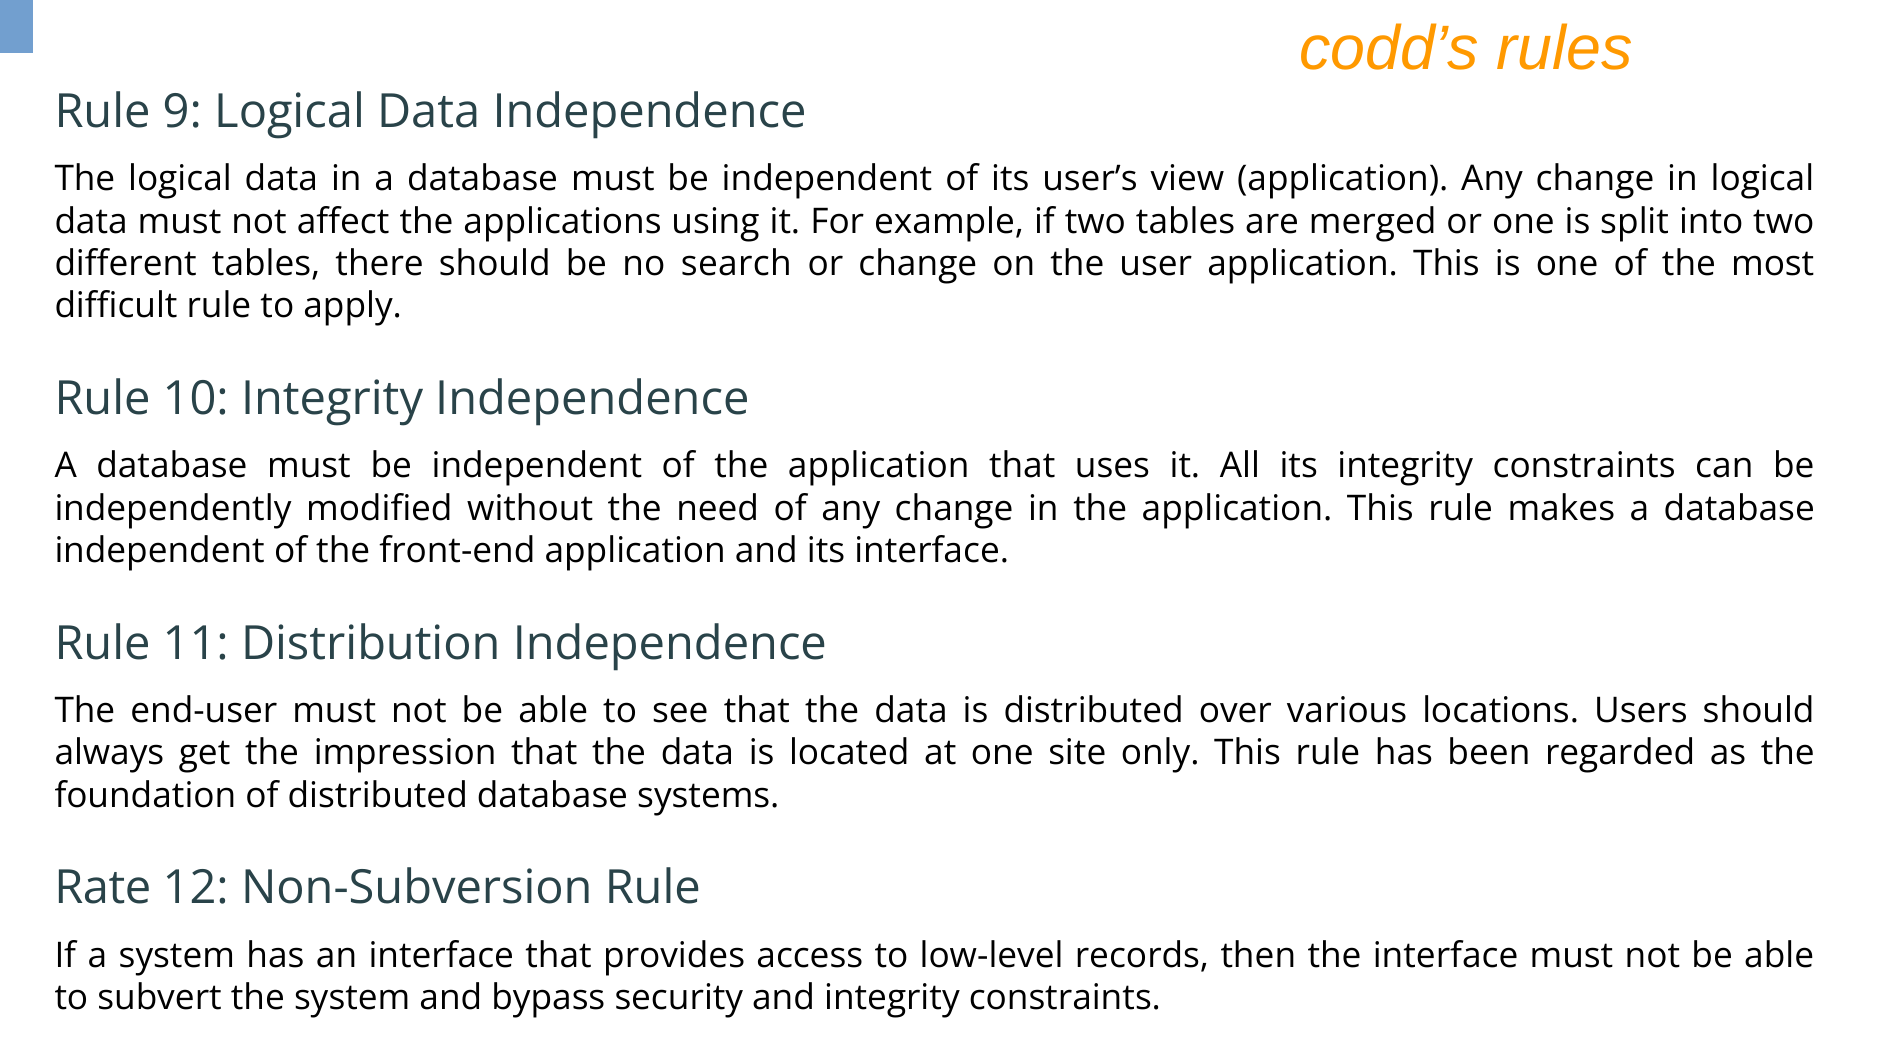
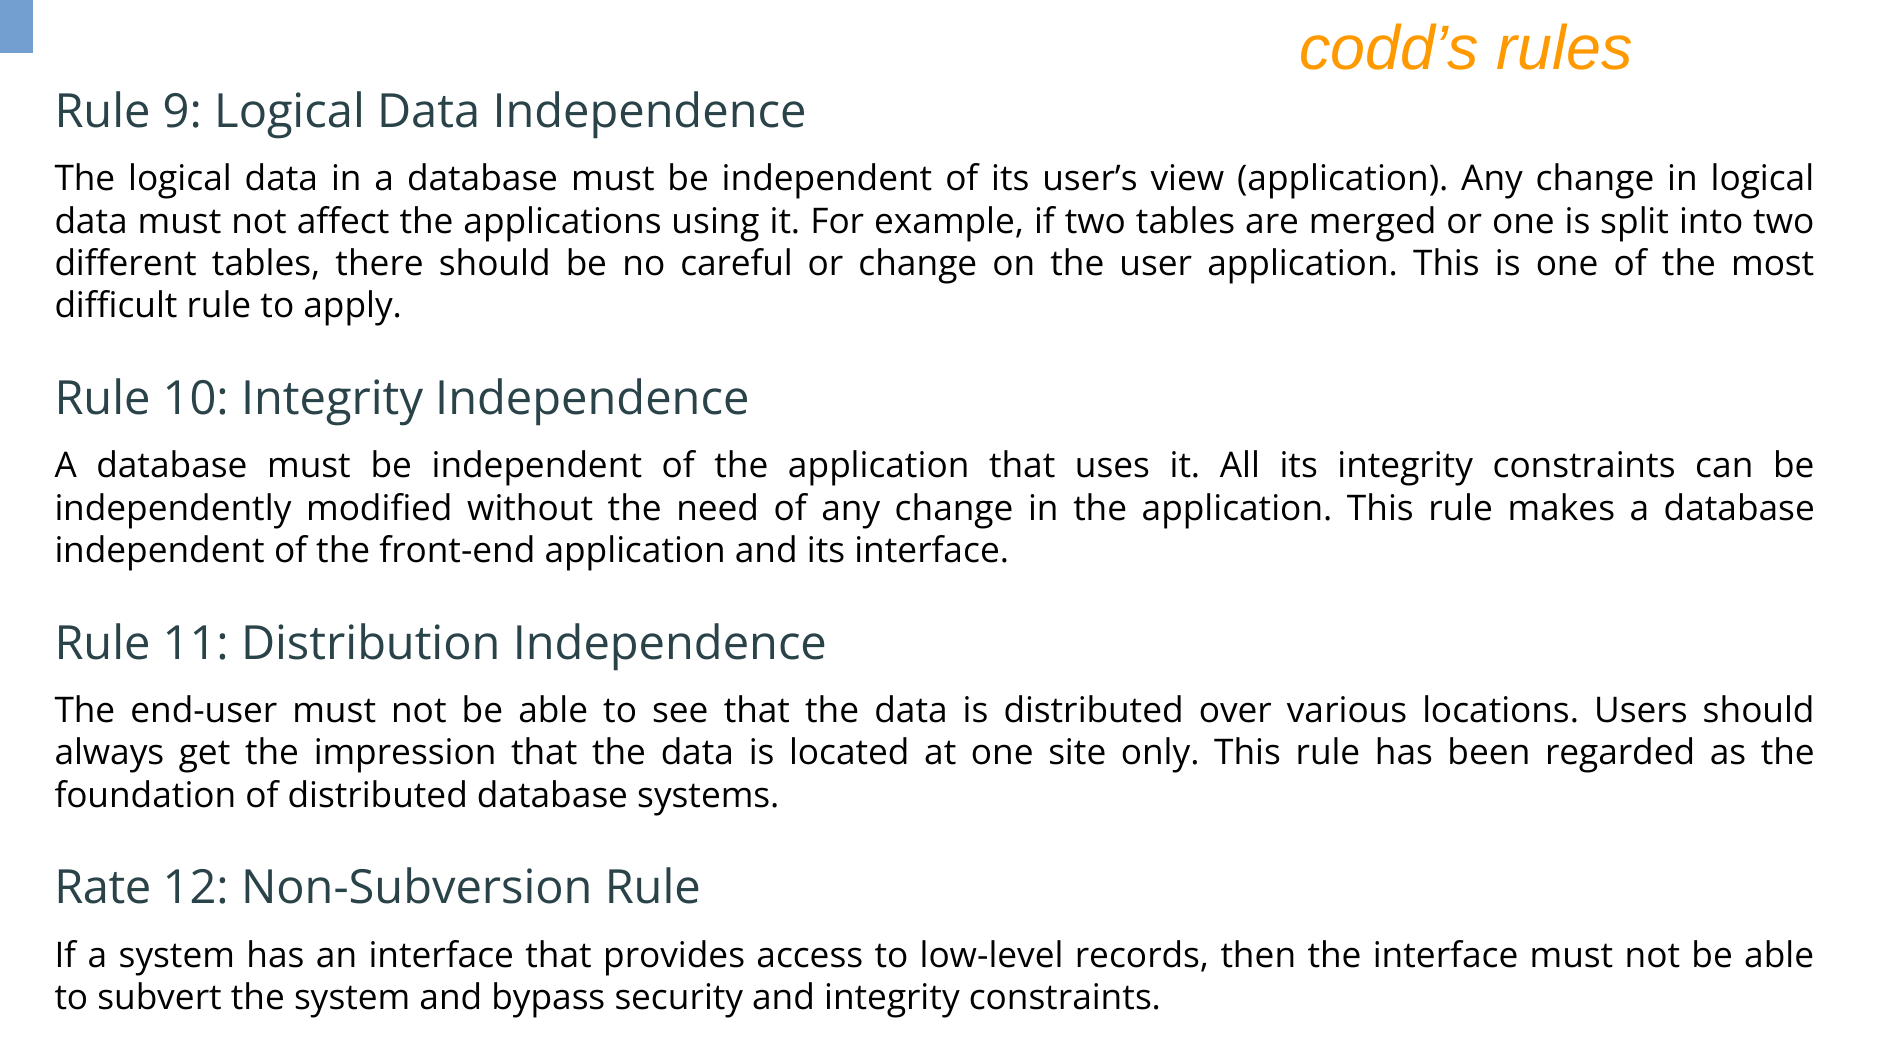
search: search -> careful
